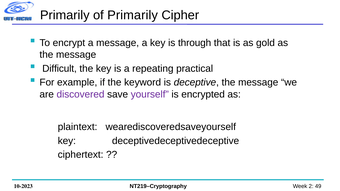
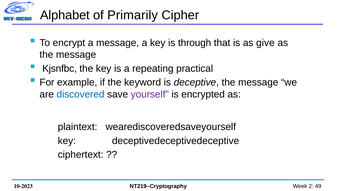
Primarily at (65, 15): Primarily -> Alphabet
gold: gold -> give
Difficult: Difficult -> Kjsnfbc
discovered colour: purple -> blue
